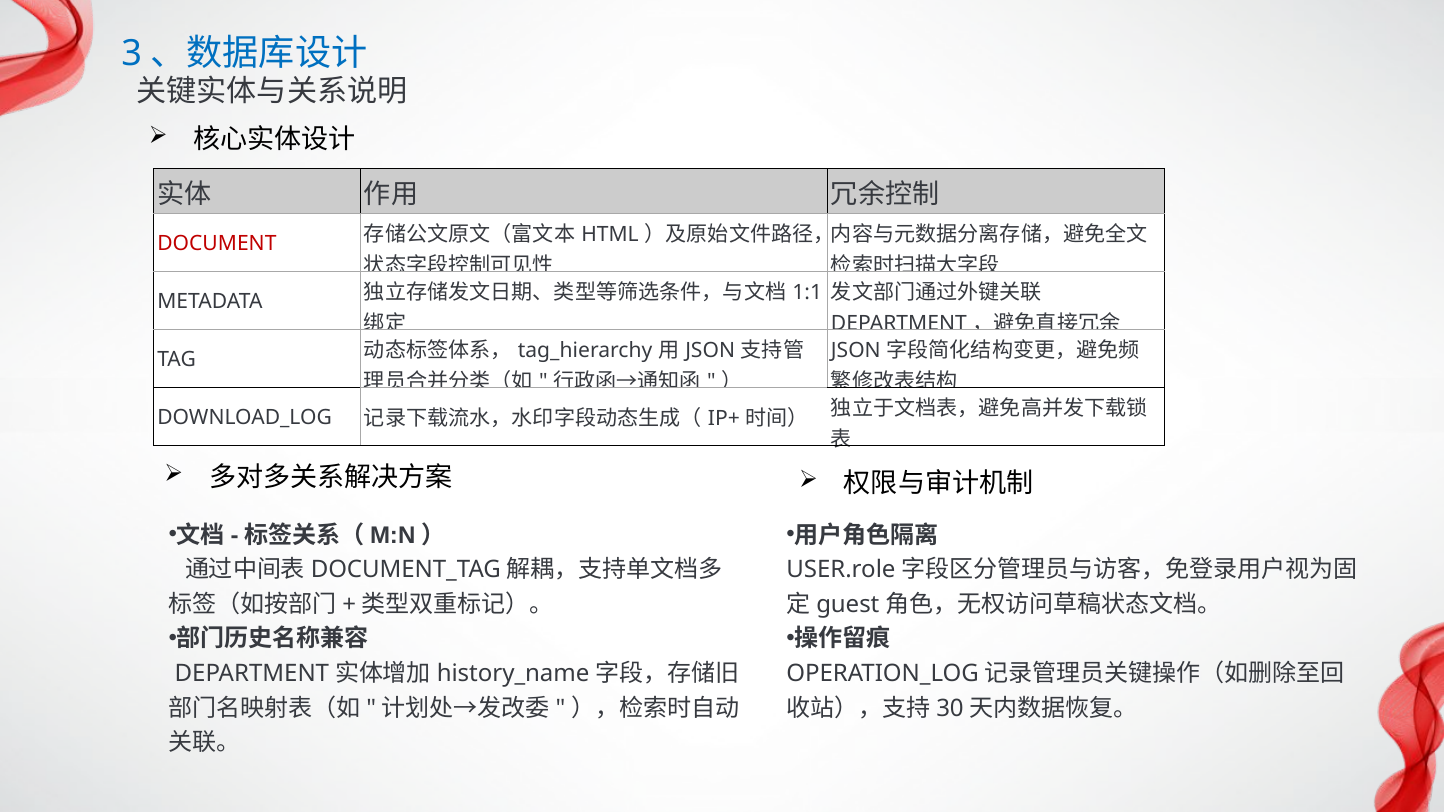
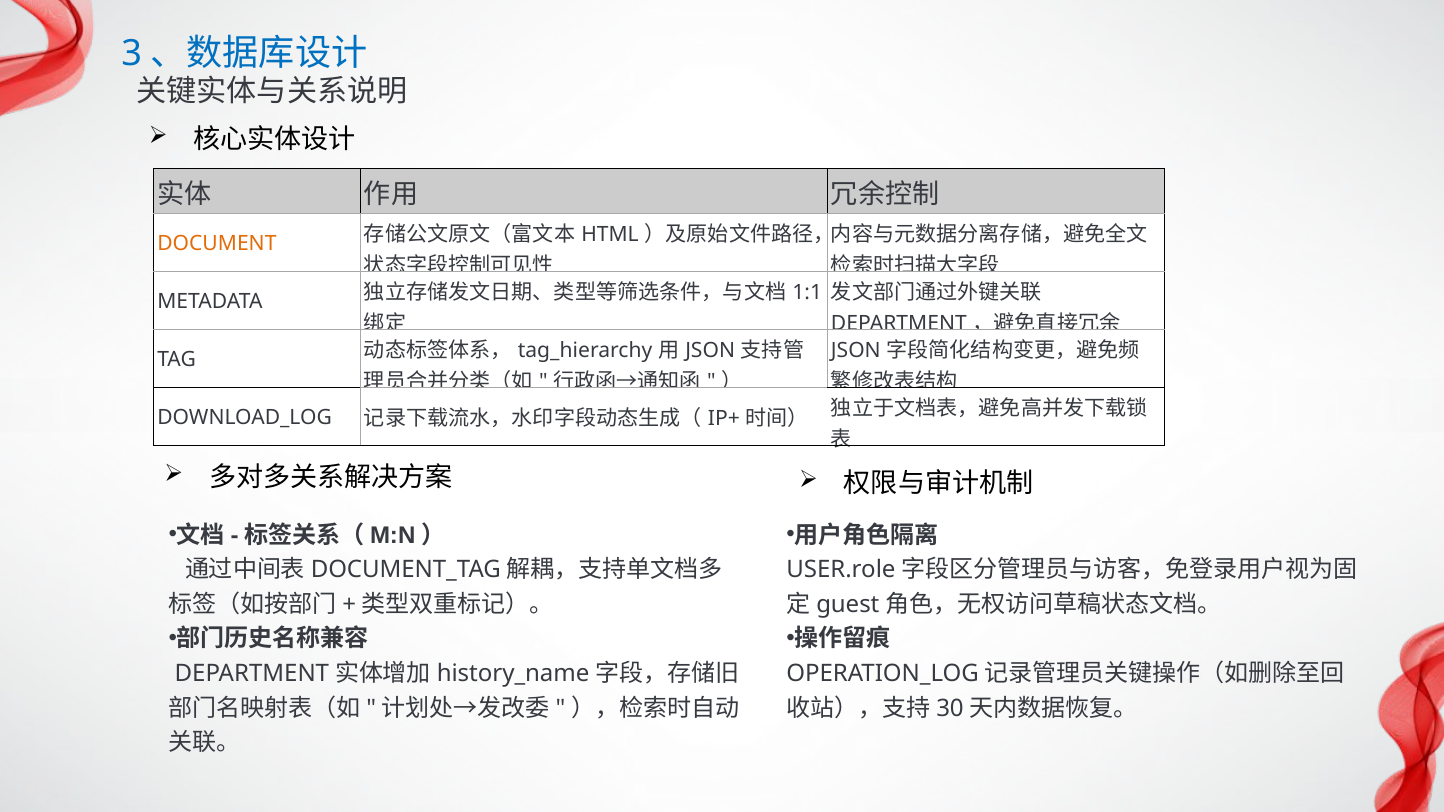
DOCUMENT colour: red -> orange
